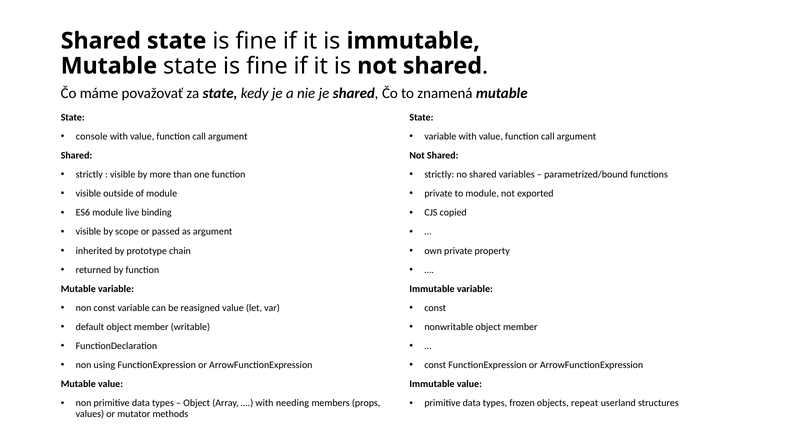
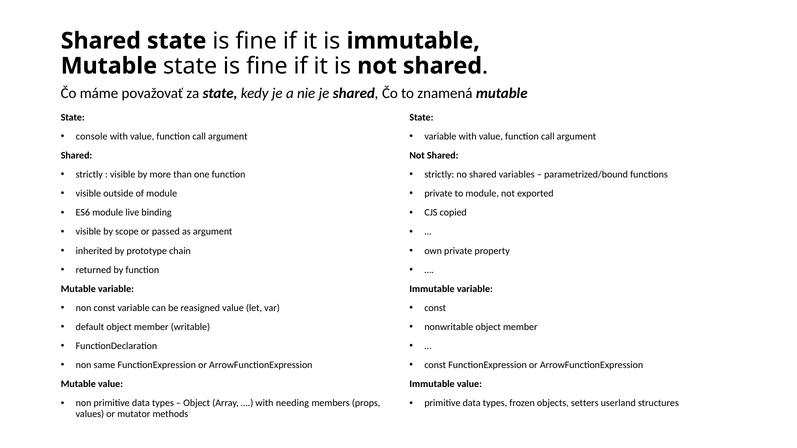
using: using -> same
repeat: repeat -> setters
